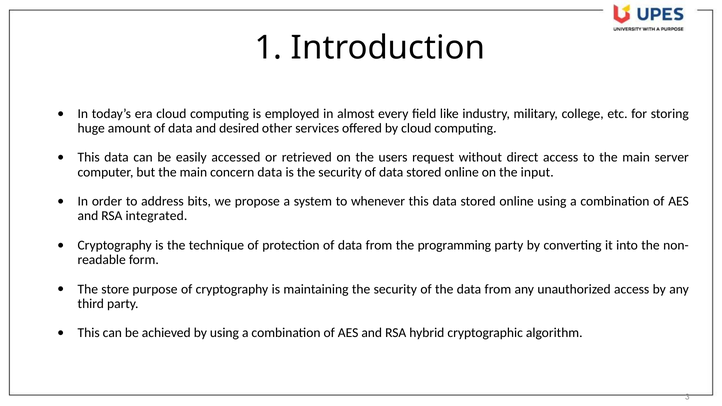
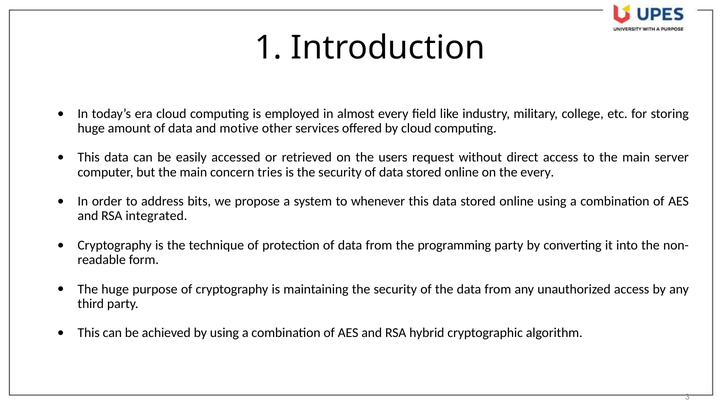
desired: desired -> motive
concern data: data -> tries
the input: input -> every
The store: store -> huge
